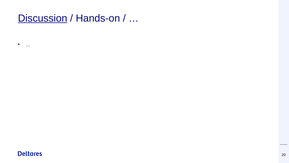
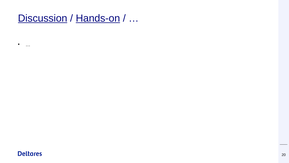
Hands-on underline: none -> present
